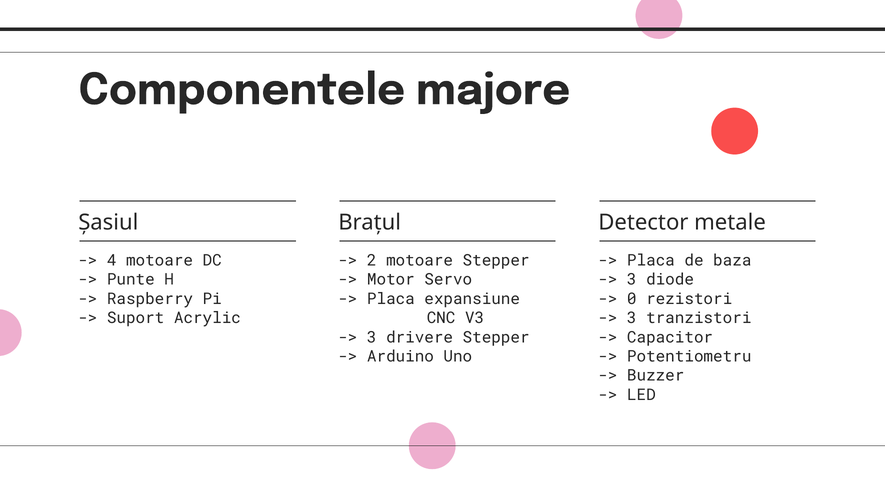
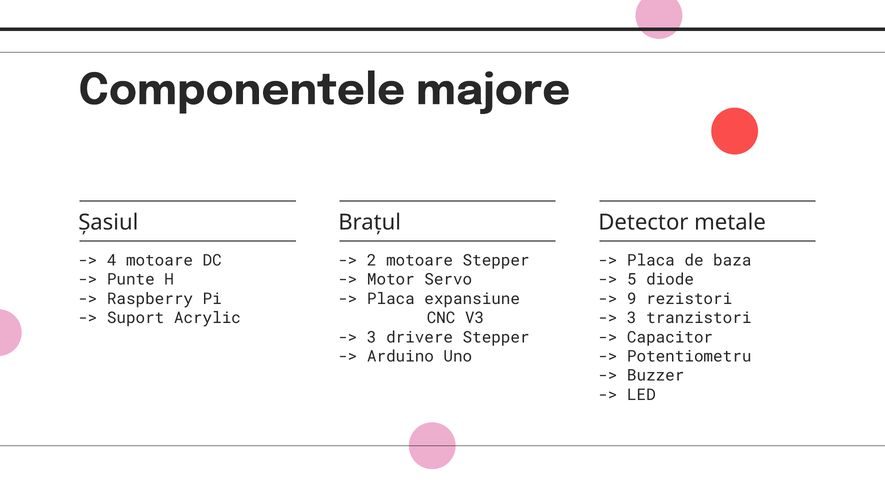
3 at (632, 280): 3 -> 5
0: 0 -> 9
